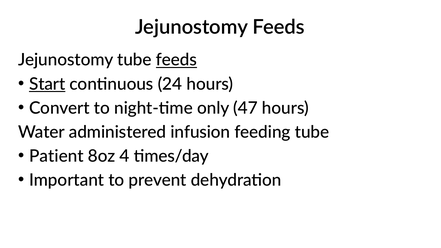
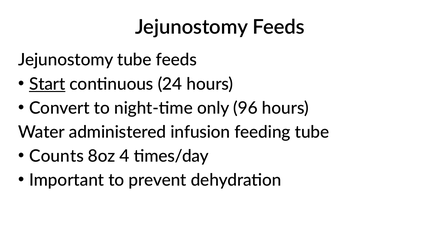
feeds at (176, 60) underline: present -> none
47: 47 -> 96
Patient: Patient -> Counts
